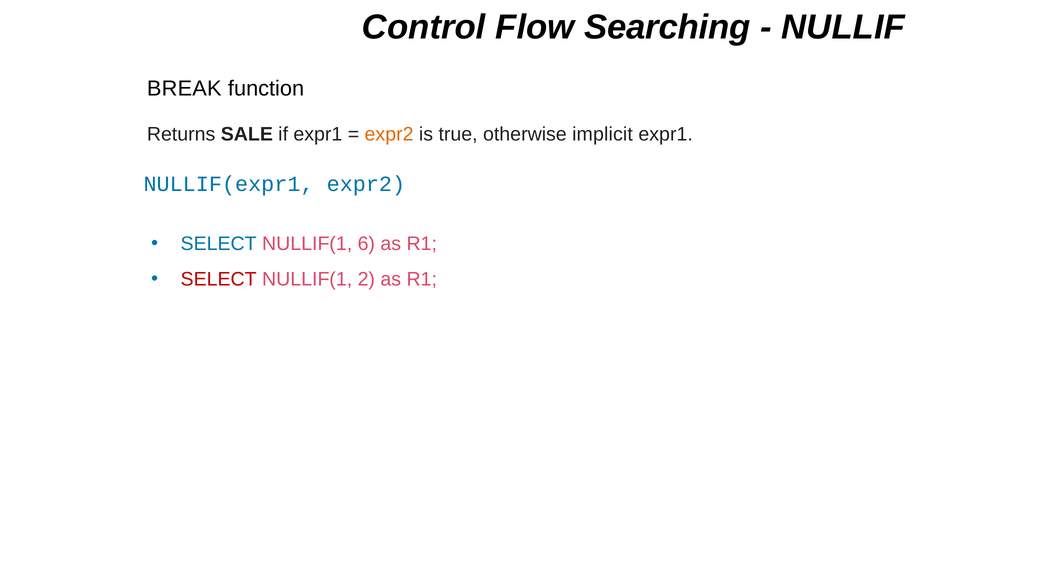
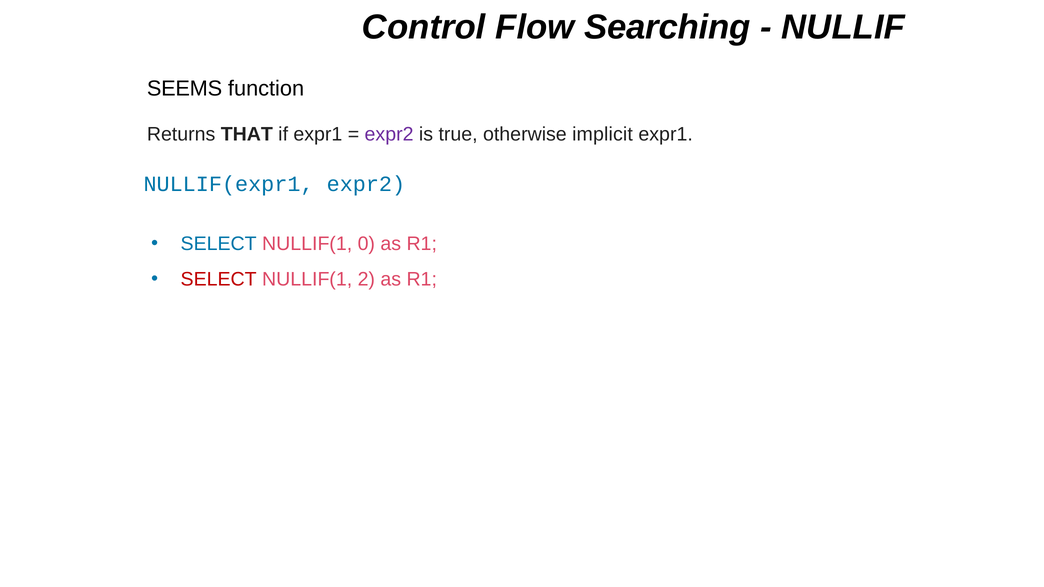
BREAK: BREAK -> SEEMS
SALE: SALE -> THAT
expr2 at (389, 134) colour: orange -> purple
6: 6 -> 0
